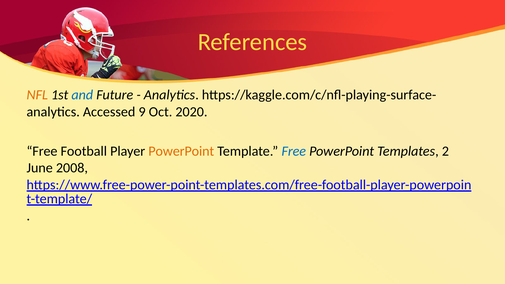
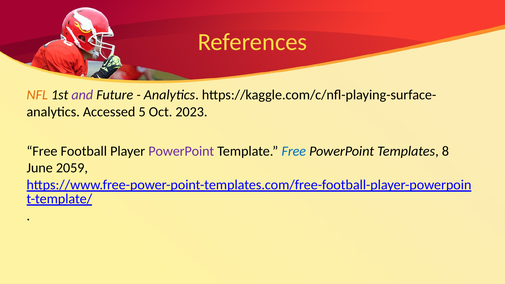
and colour: blue -> purple
9: 9 -> 5
2020: 2020 -> 2023
PowerPoint at (181, 151) colour: orange -> purple
2: 2 -> 8
2008: 2008 -> 2059
